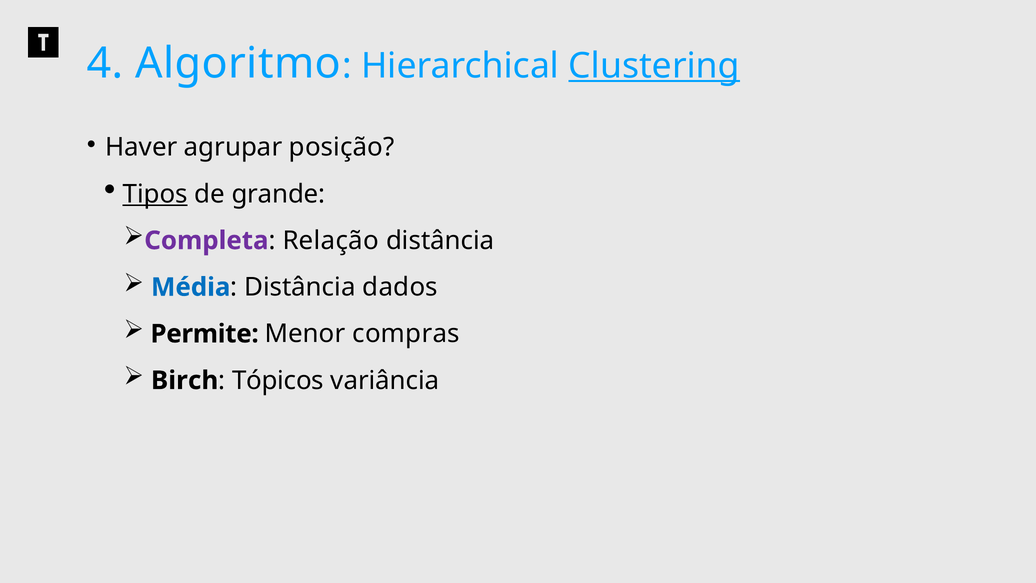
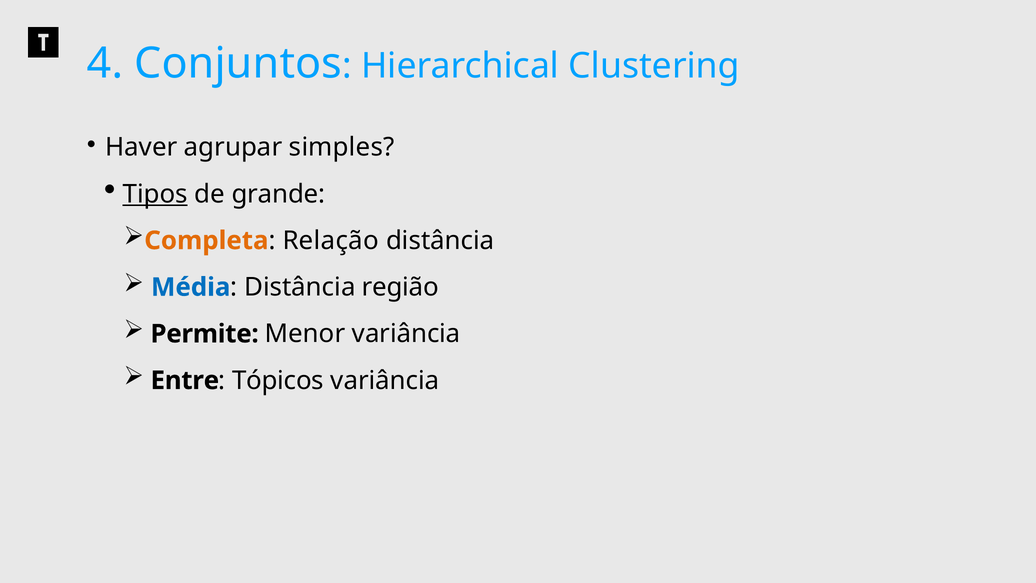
Algoritmo: Algoritmo -> Conjuntos
Clustering underline: present -> none
posição: posição -> simples
Completa colour: purple -> orange
dados: dados -> região
Menor compras: compras -> variância
Birch: Birch -> Entre
